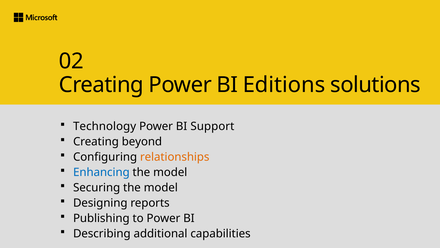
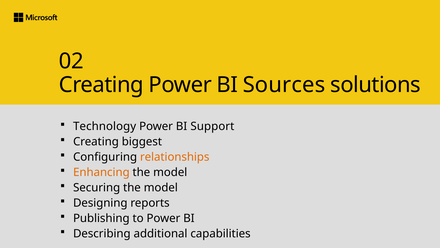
Editions: Editions -> Sources
beyond: beyond -> biggest
Enhancing colour: blue -> orange
